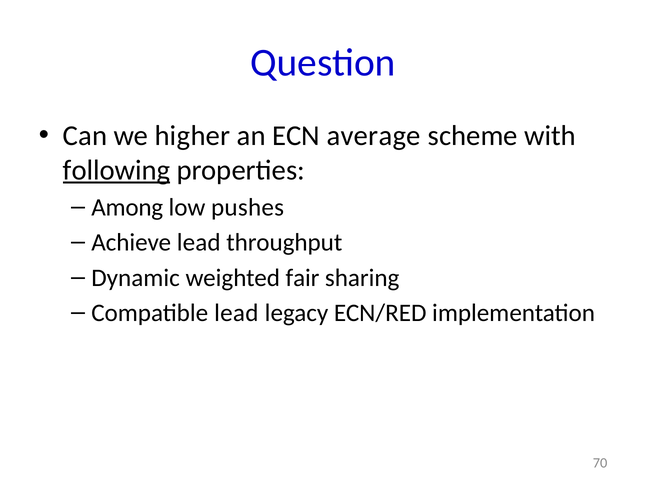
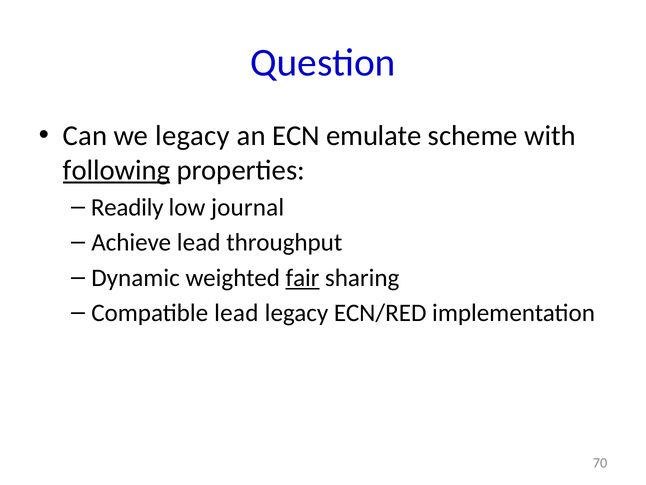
we higher: higher -> legacy
average: average -> emulate
Among: Among -> Readily
pushes: pushes -> journal
fair underline: none -> present
